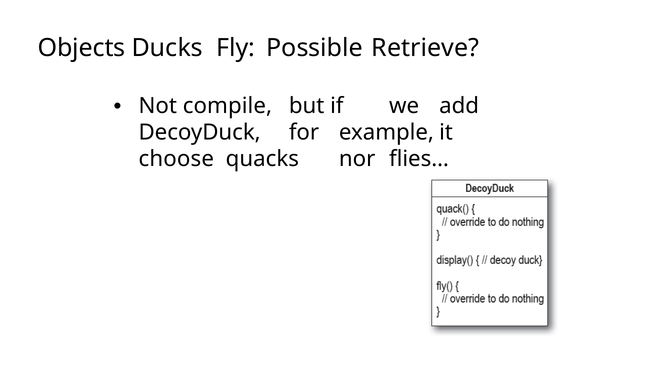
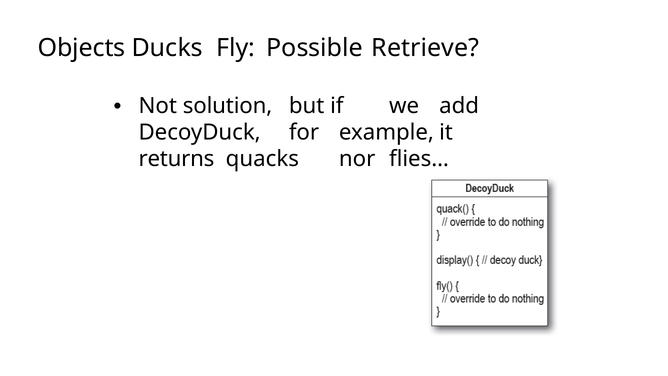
compile: compile -> solution
choose: choose -> returns
